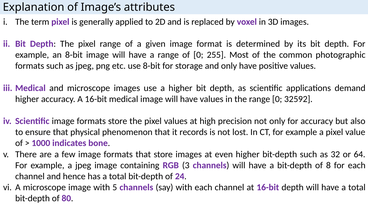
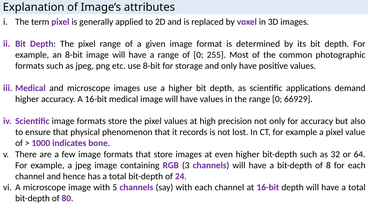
32592: 32592 -> 66929
